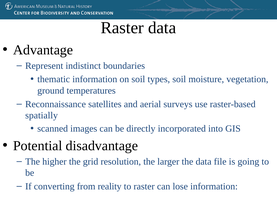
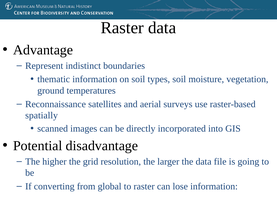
reality: reality -> global
